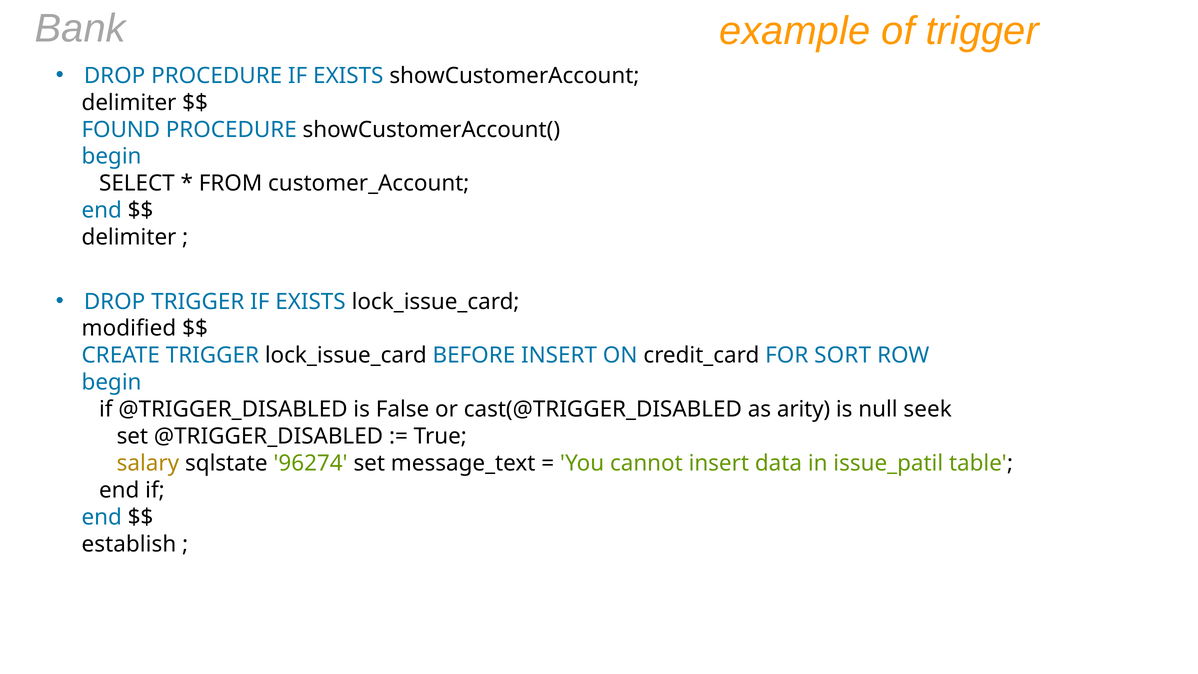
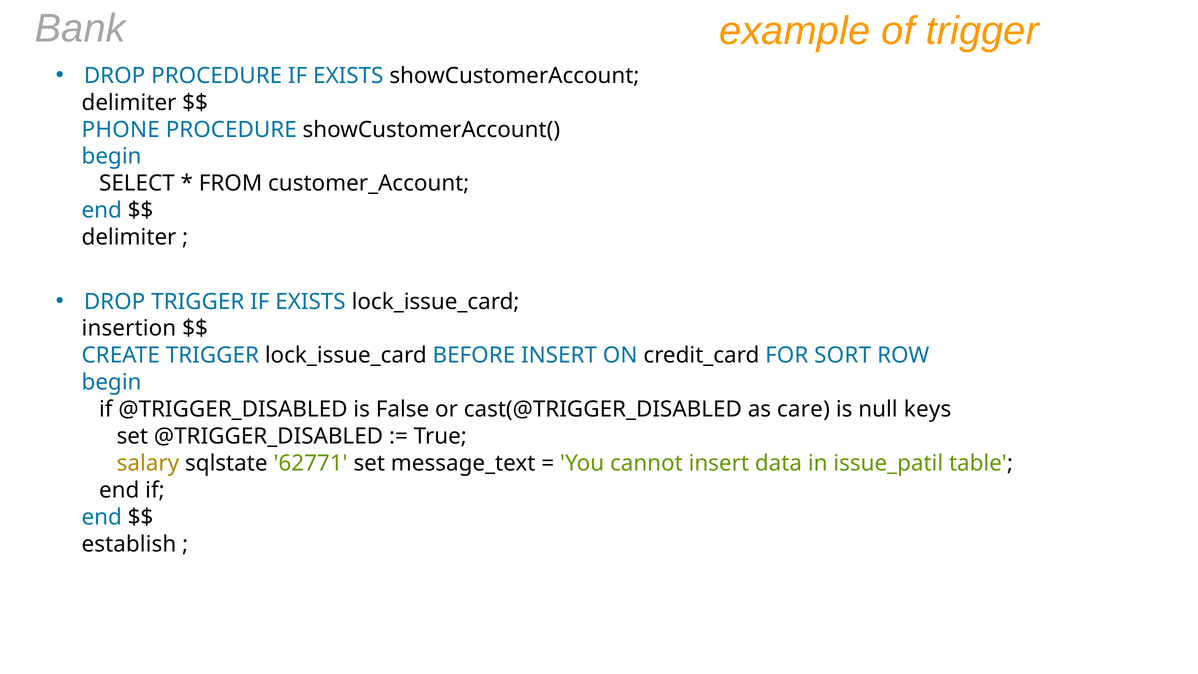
FOUND: FOUND -> PHONE
modified: modified -> insertion
arity: arity -> care
seek: seek -> keys
96274: 96274 -> 62771
